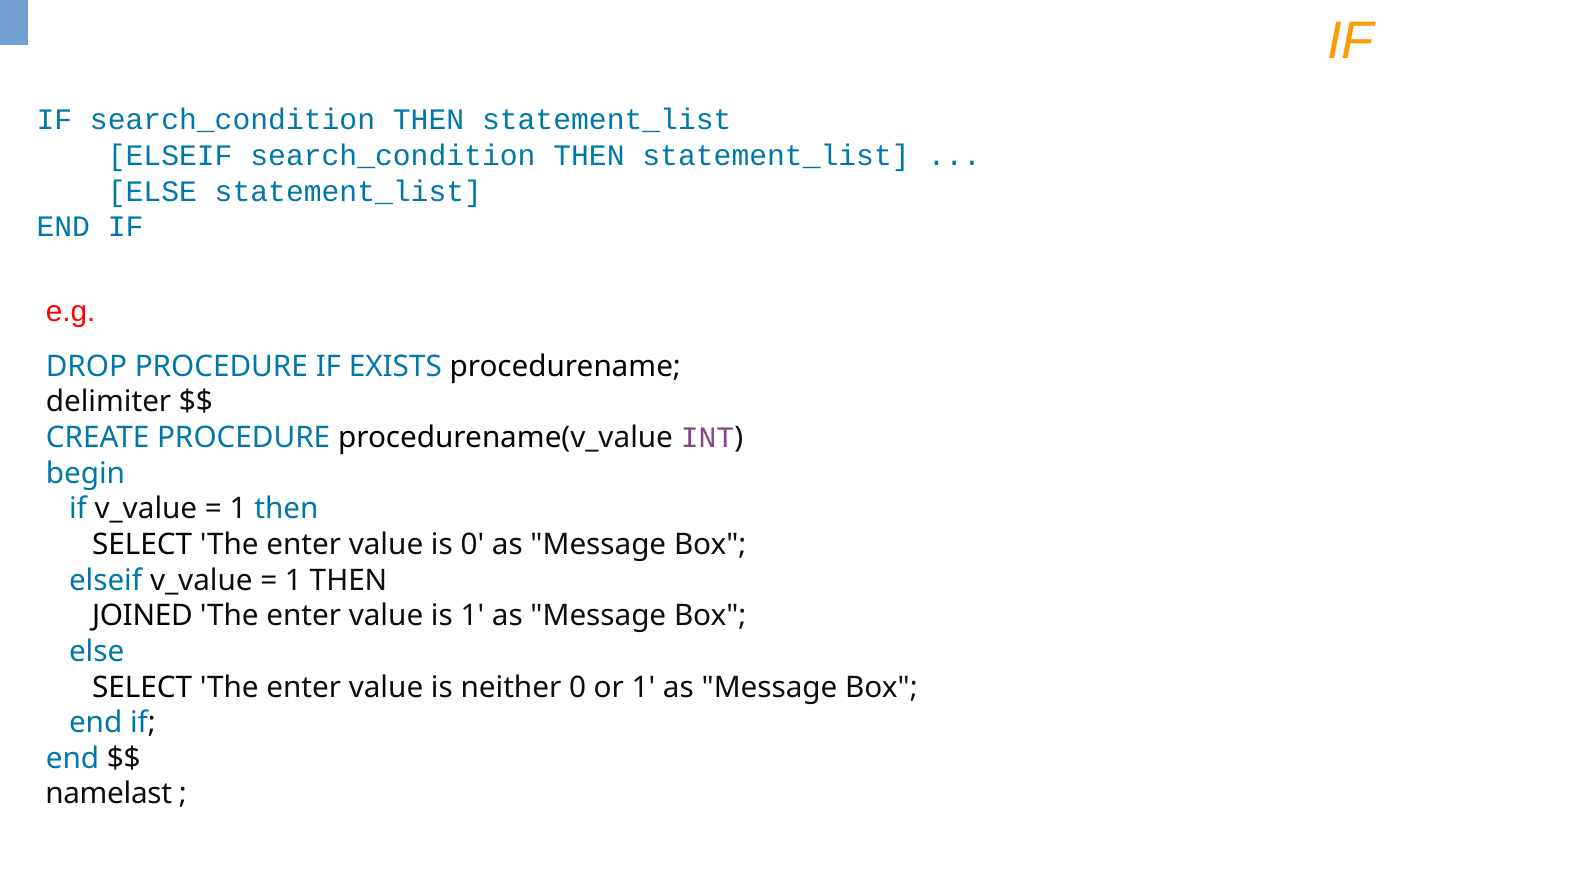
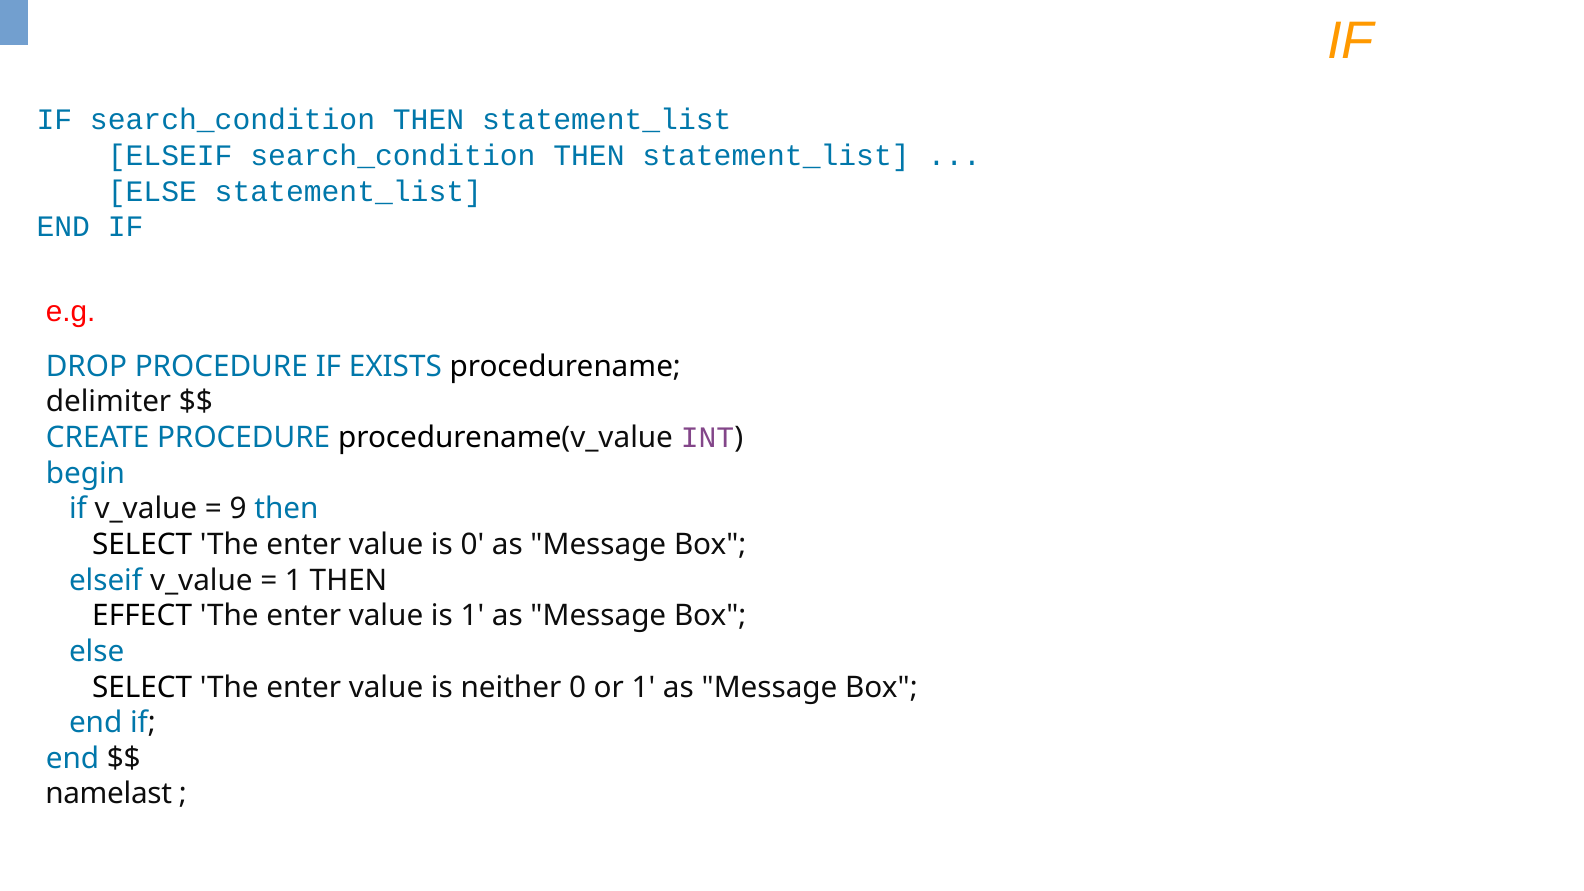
1 at (238, 509): 1 -> 9
JOINED: JOINED -> EFFECT
